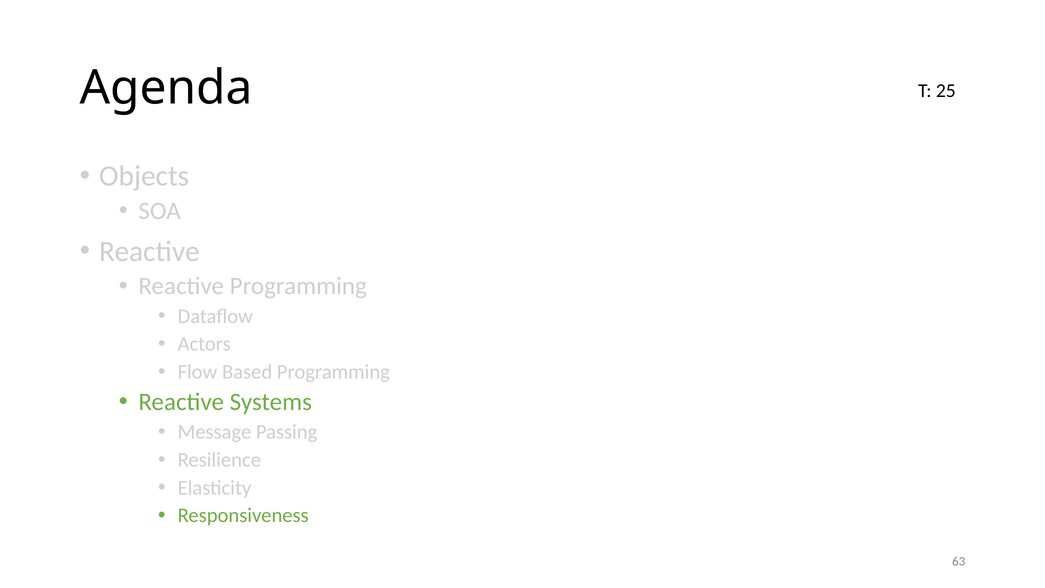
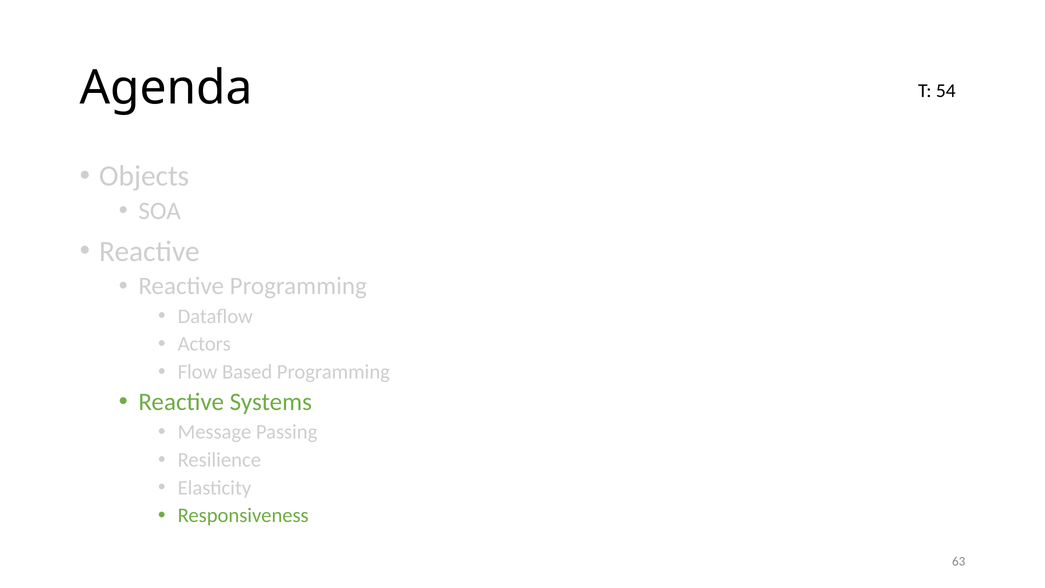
25: 25 -> 54
